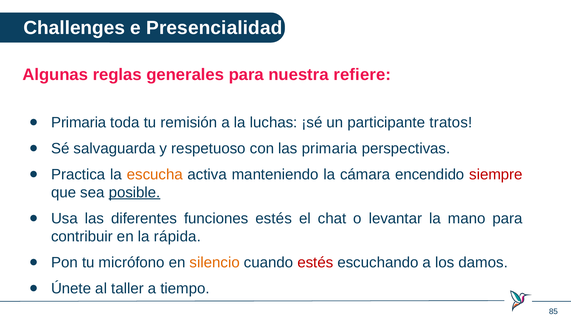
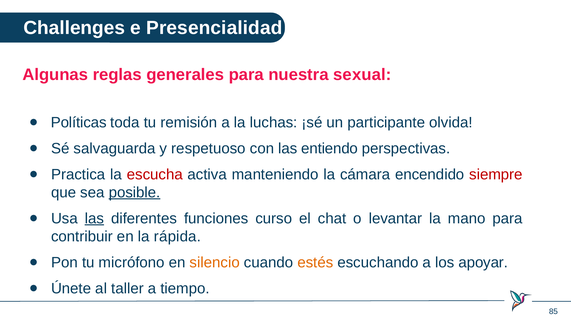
refiere: refiere -> sexual
Primaria at (79, 122): Primaria -> Políticas
tratos: tratos -> olvida
las primaria: primaria -> entiendo
escucha colour: orange -> red
las at (94, 219) underline: none -> present
funciones estés: estés -> curso
estés at (315, 263) colour: red -> orange
damos: damos -> apoyar
